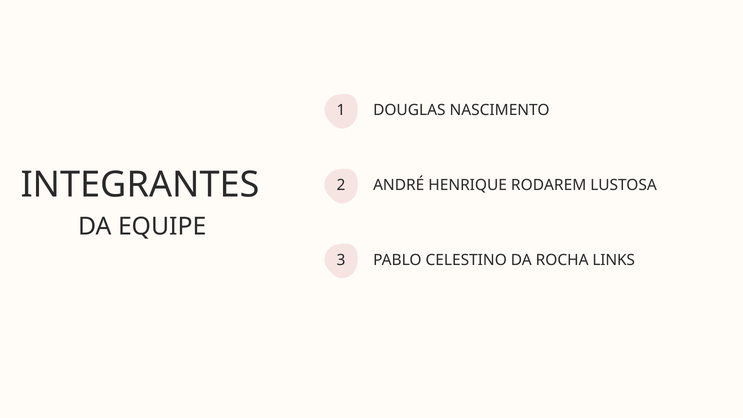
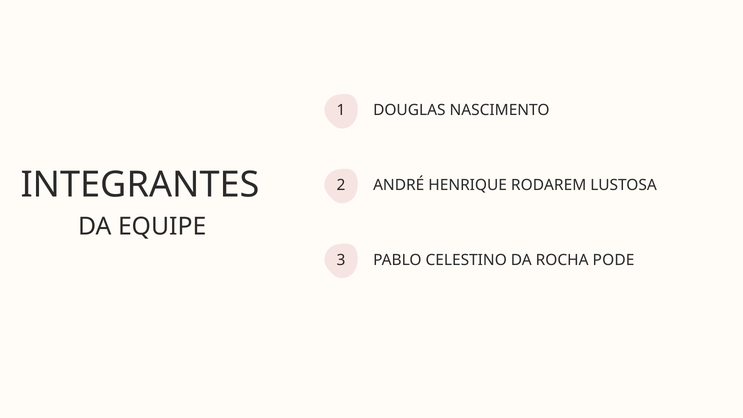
LINKS: LINKS -> PODE
